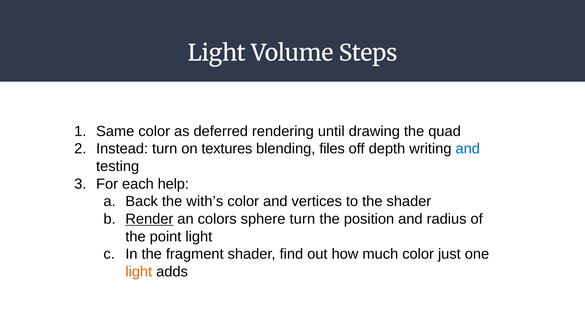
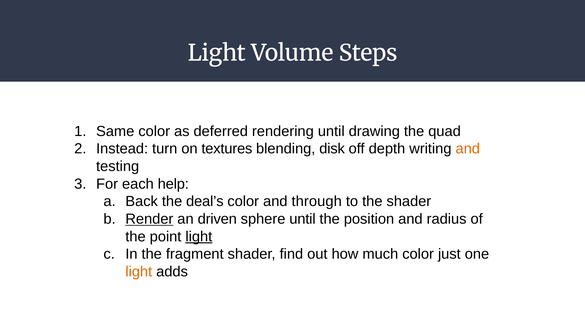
files: files -> disk
and at (468, 149) colour: blue -> orange
with’s: with’s -> deal’s
vertices: vertices -> through
colors: colors -> driven
sphere turn: turn -> until
light at (199, 237) underline: none -> present
